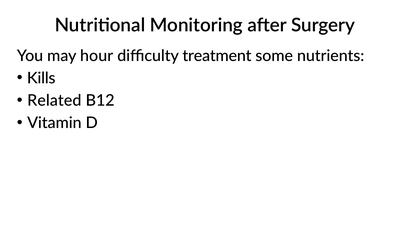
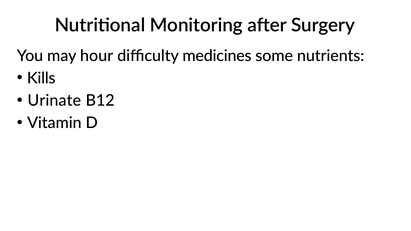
treatment: treatment -> medicines
Related: Related -> Urinate
